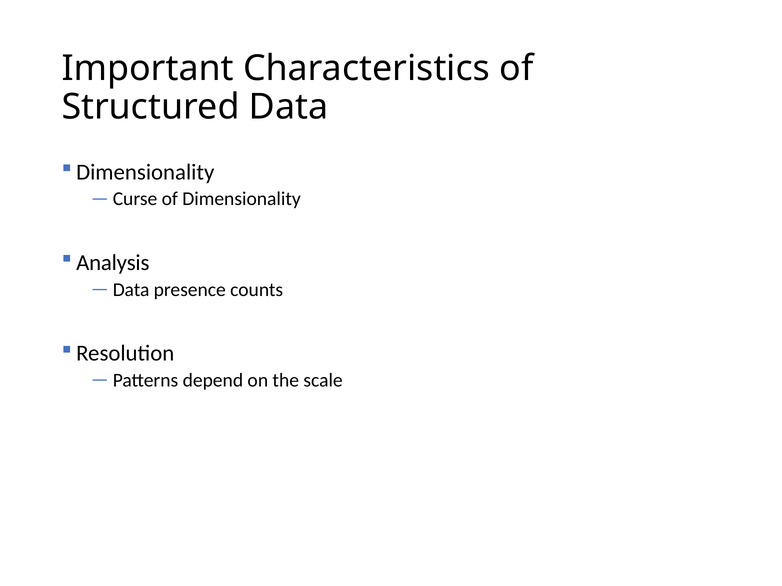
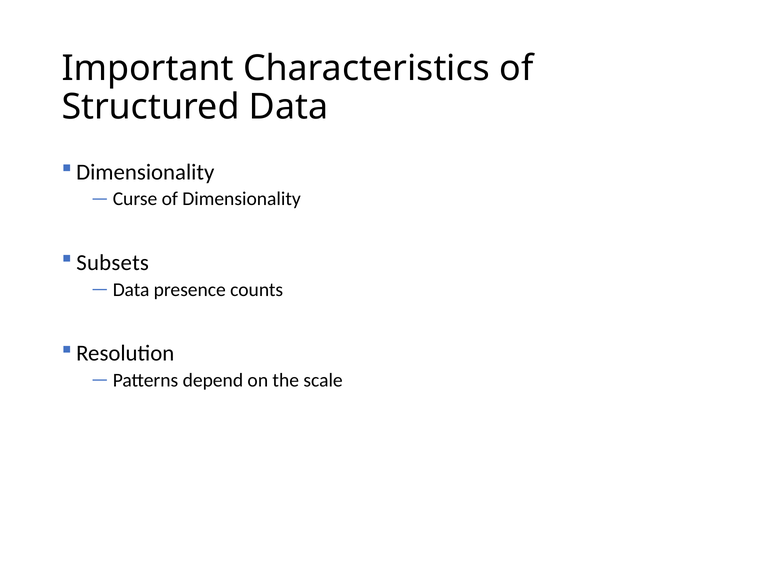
Analysis: Analysis -> Subsets
